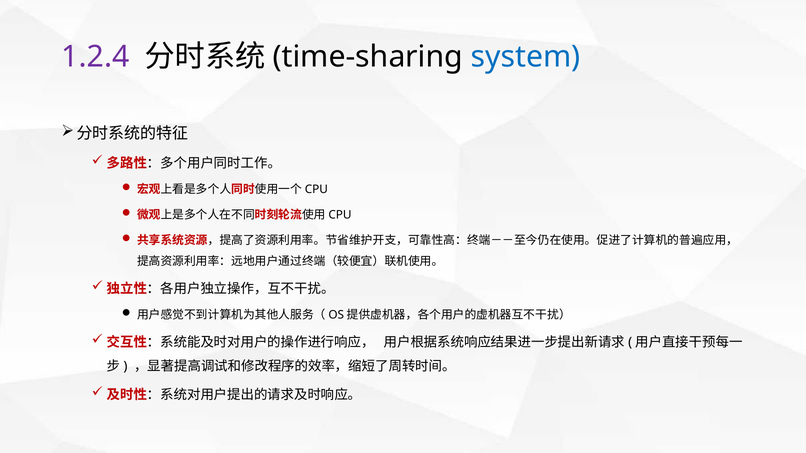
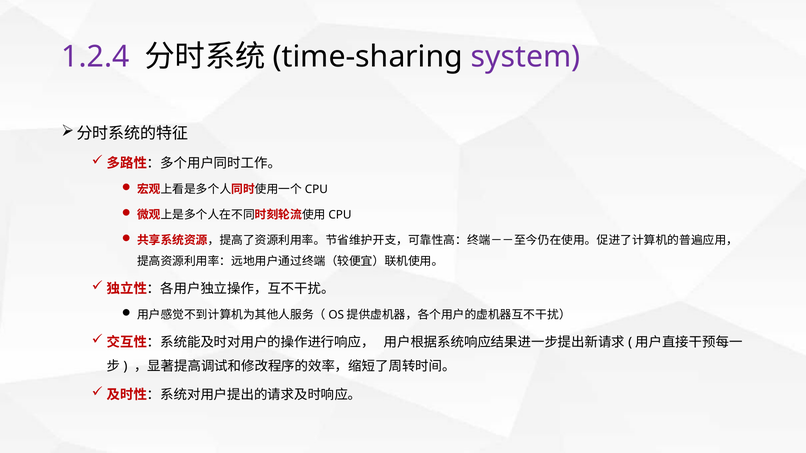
system colour: blue -> purple
